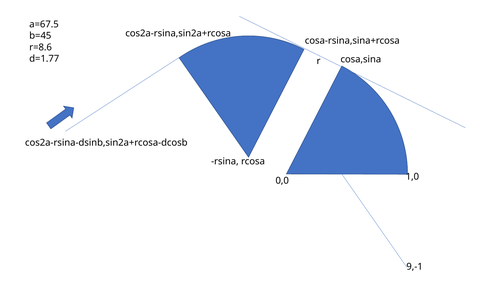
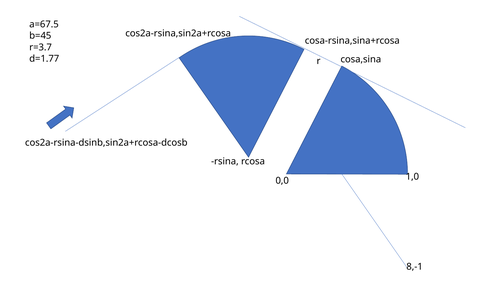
r=8.6: r=8.6 -> r=3.7
9,-1: 9,-1 -> 8,-1
